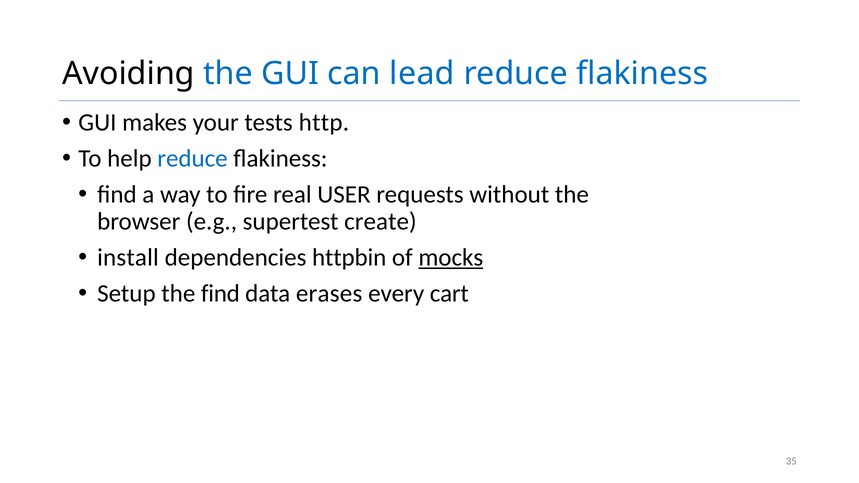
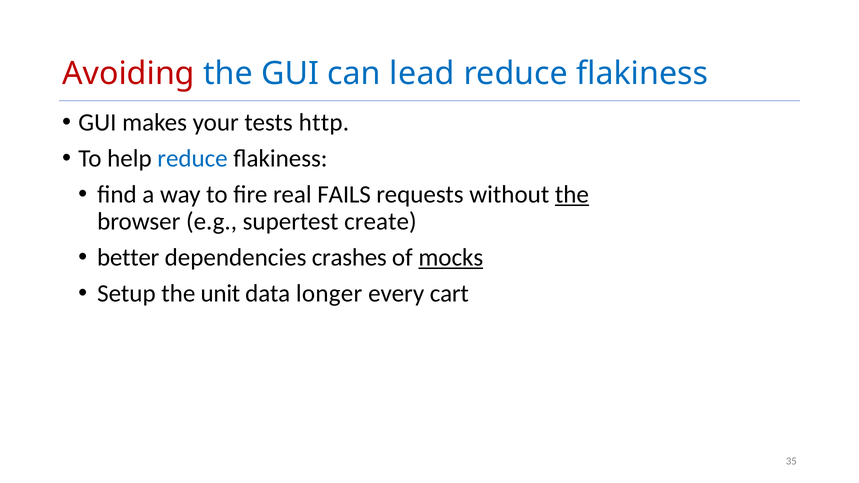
Avoiding colour: black -> red
USER: USER -> FAILS
the at (572, 194) underline: none -> present
install: install -> better
httpbin: httpbin -> crashes
the find: find -> unit
erases: erases -> longer
